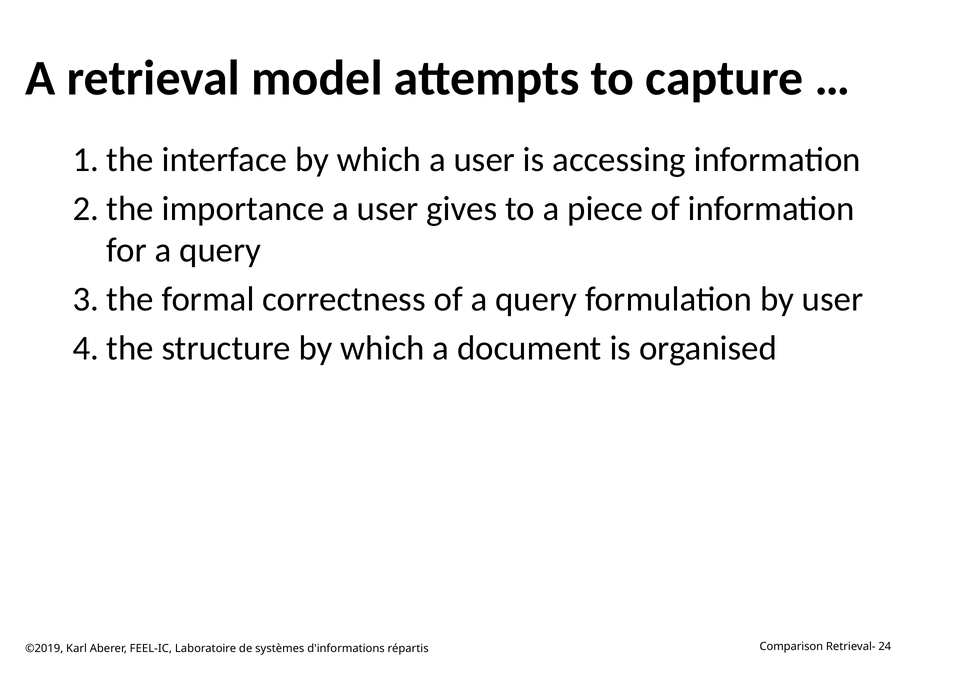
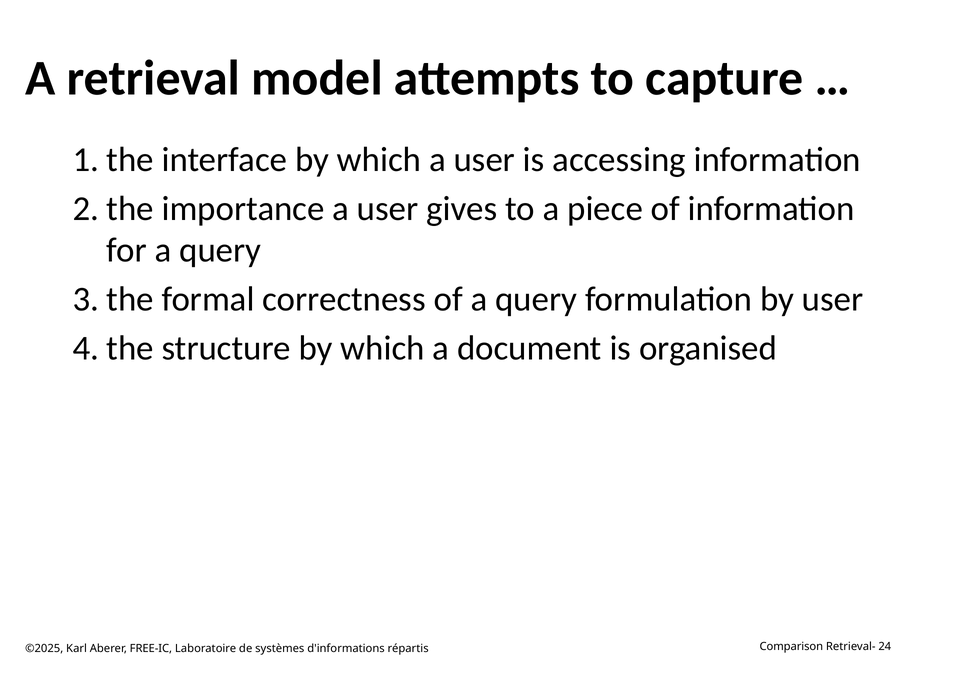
©2019: ©2019 -> ©2025
FEEL-IC: FEEL-IC -> FREE-IC
